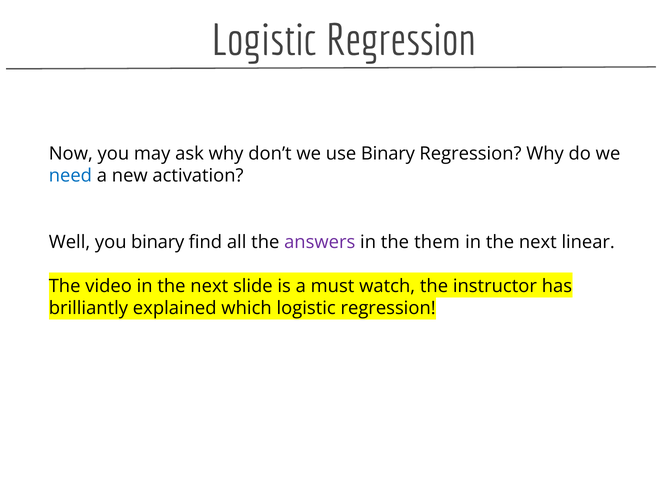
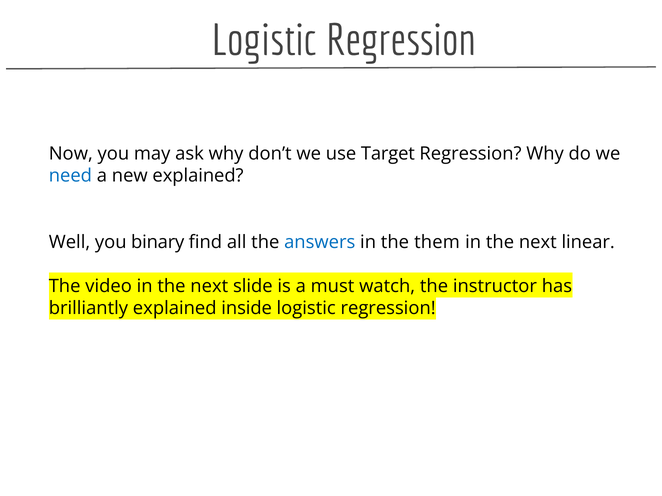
use Binary: Binary -> Target
new activation: activation -> explained
answers colour: purple -> blue
which: which -> inside
